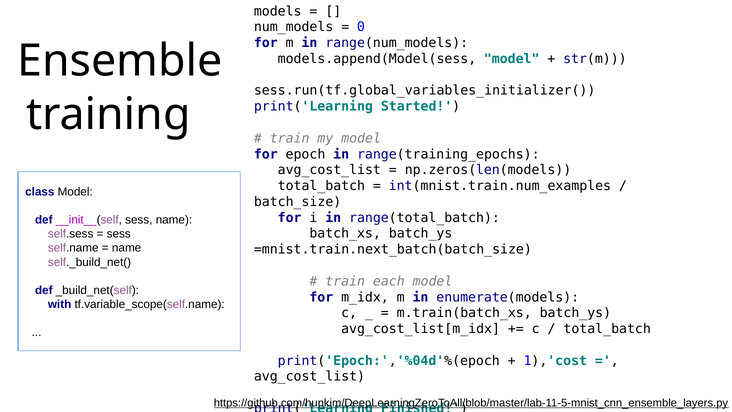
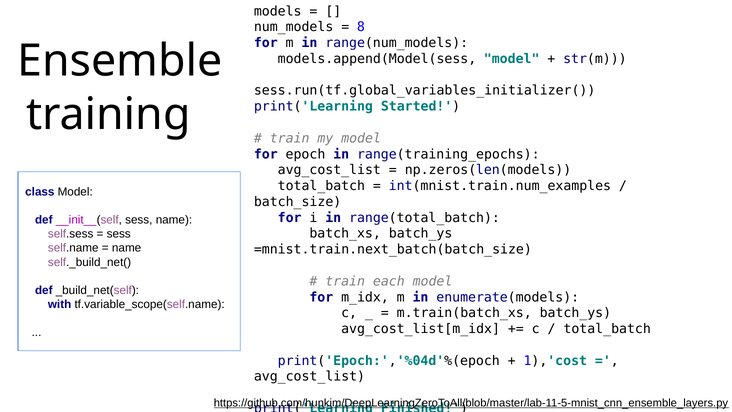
0: 0 -> 8
